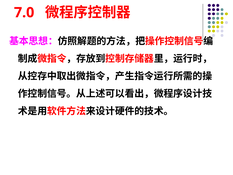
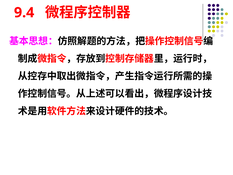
7.0: 7.0 -> 9.4
